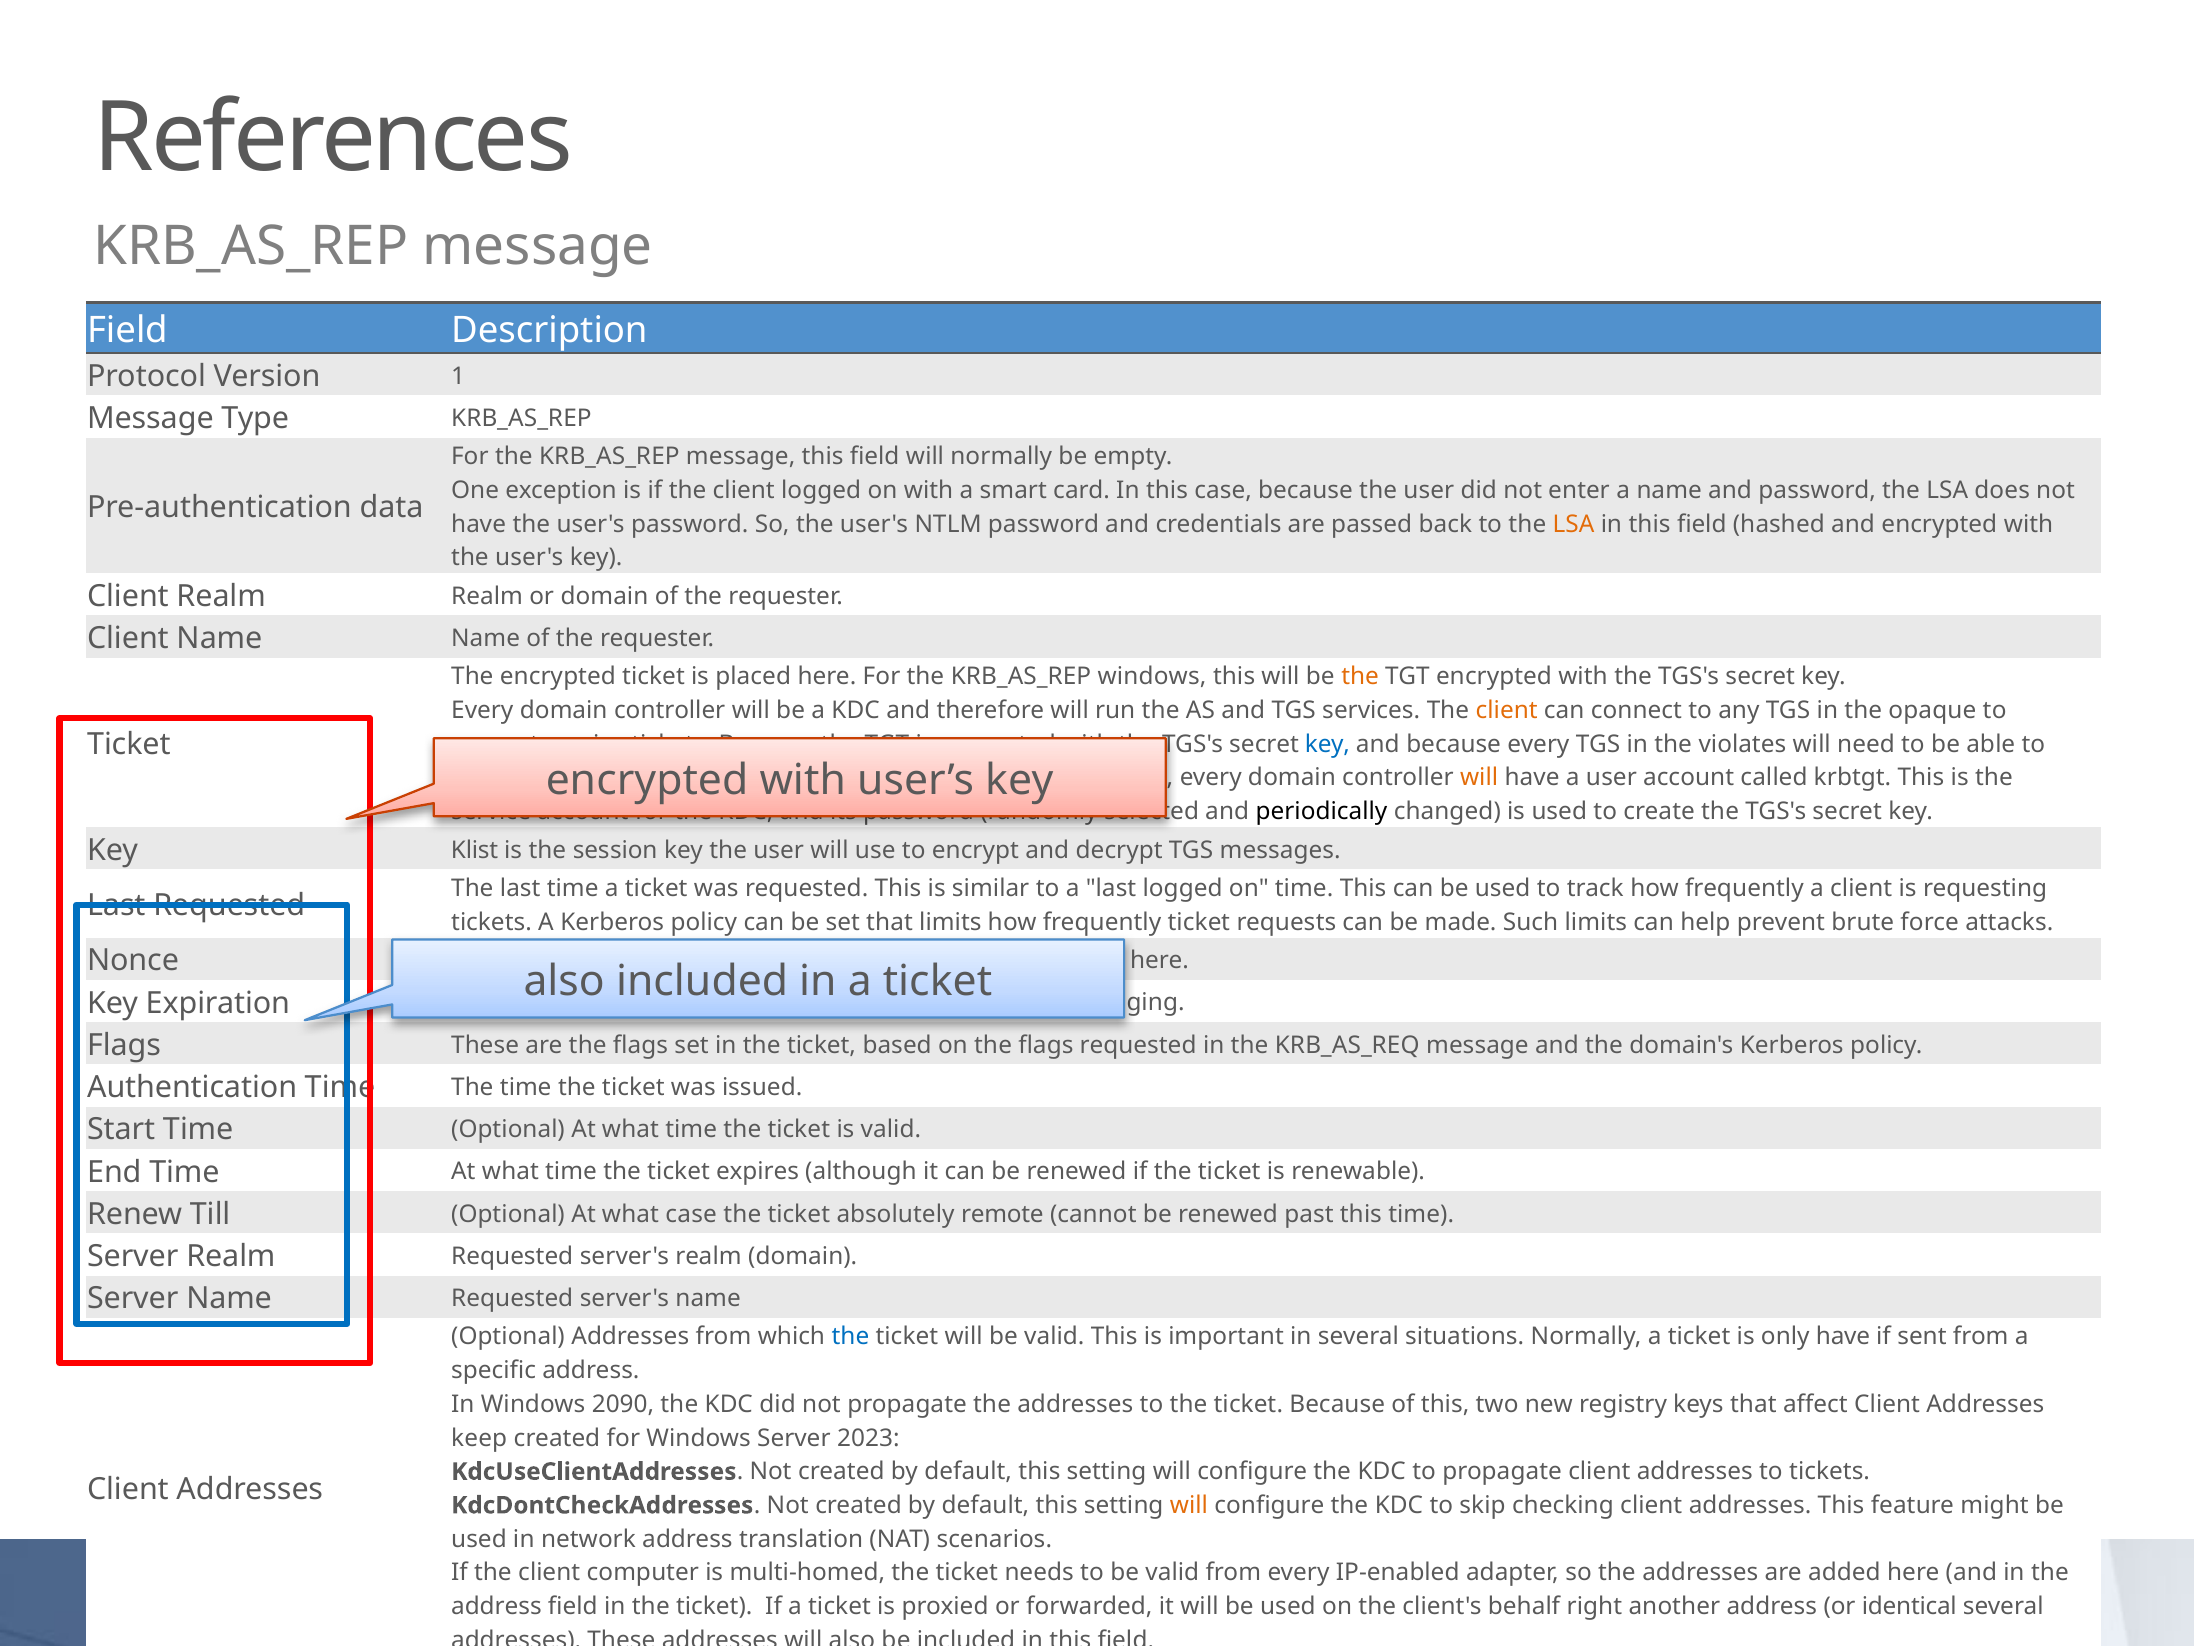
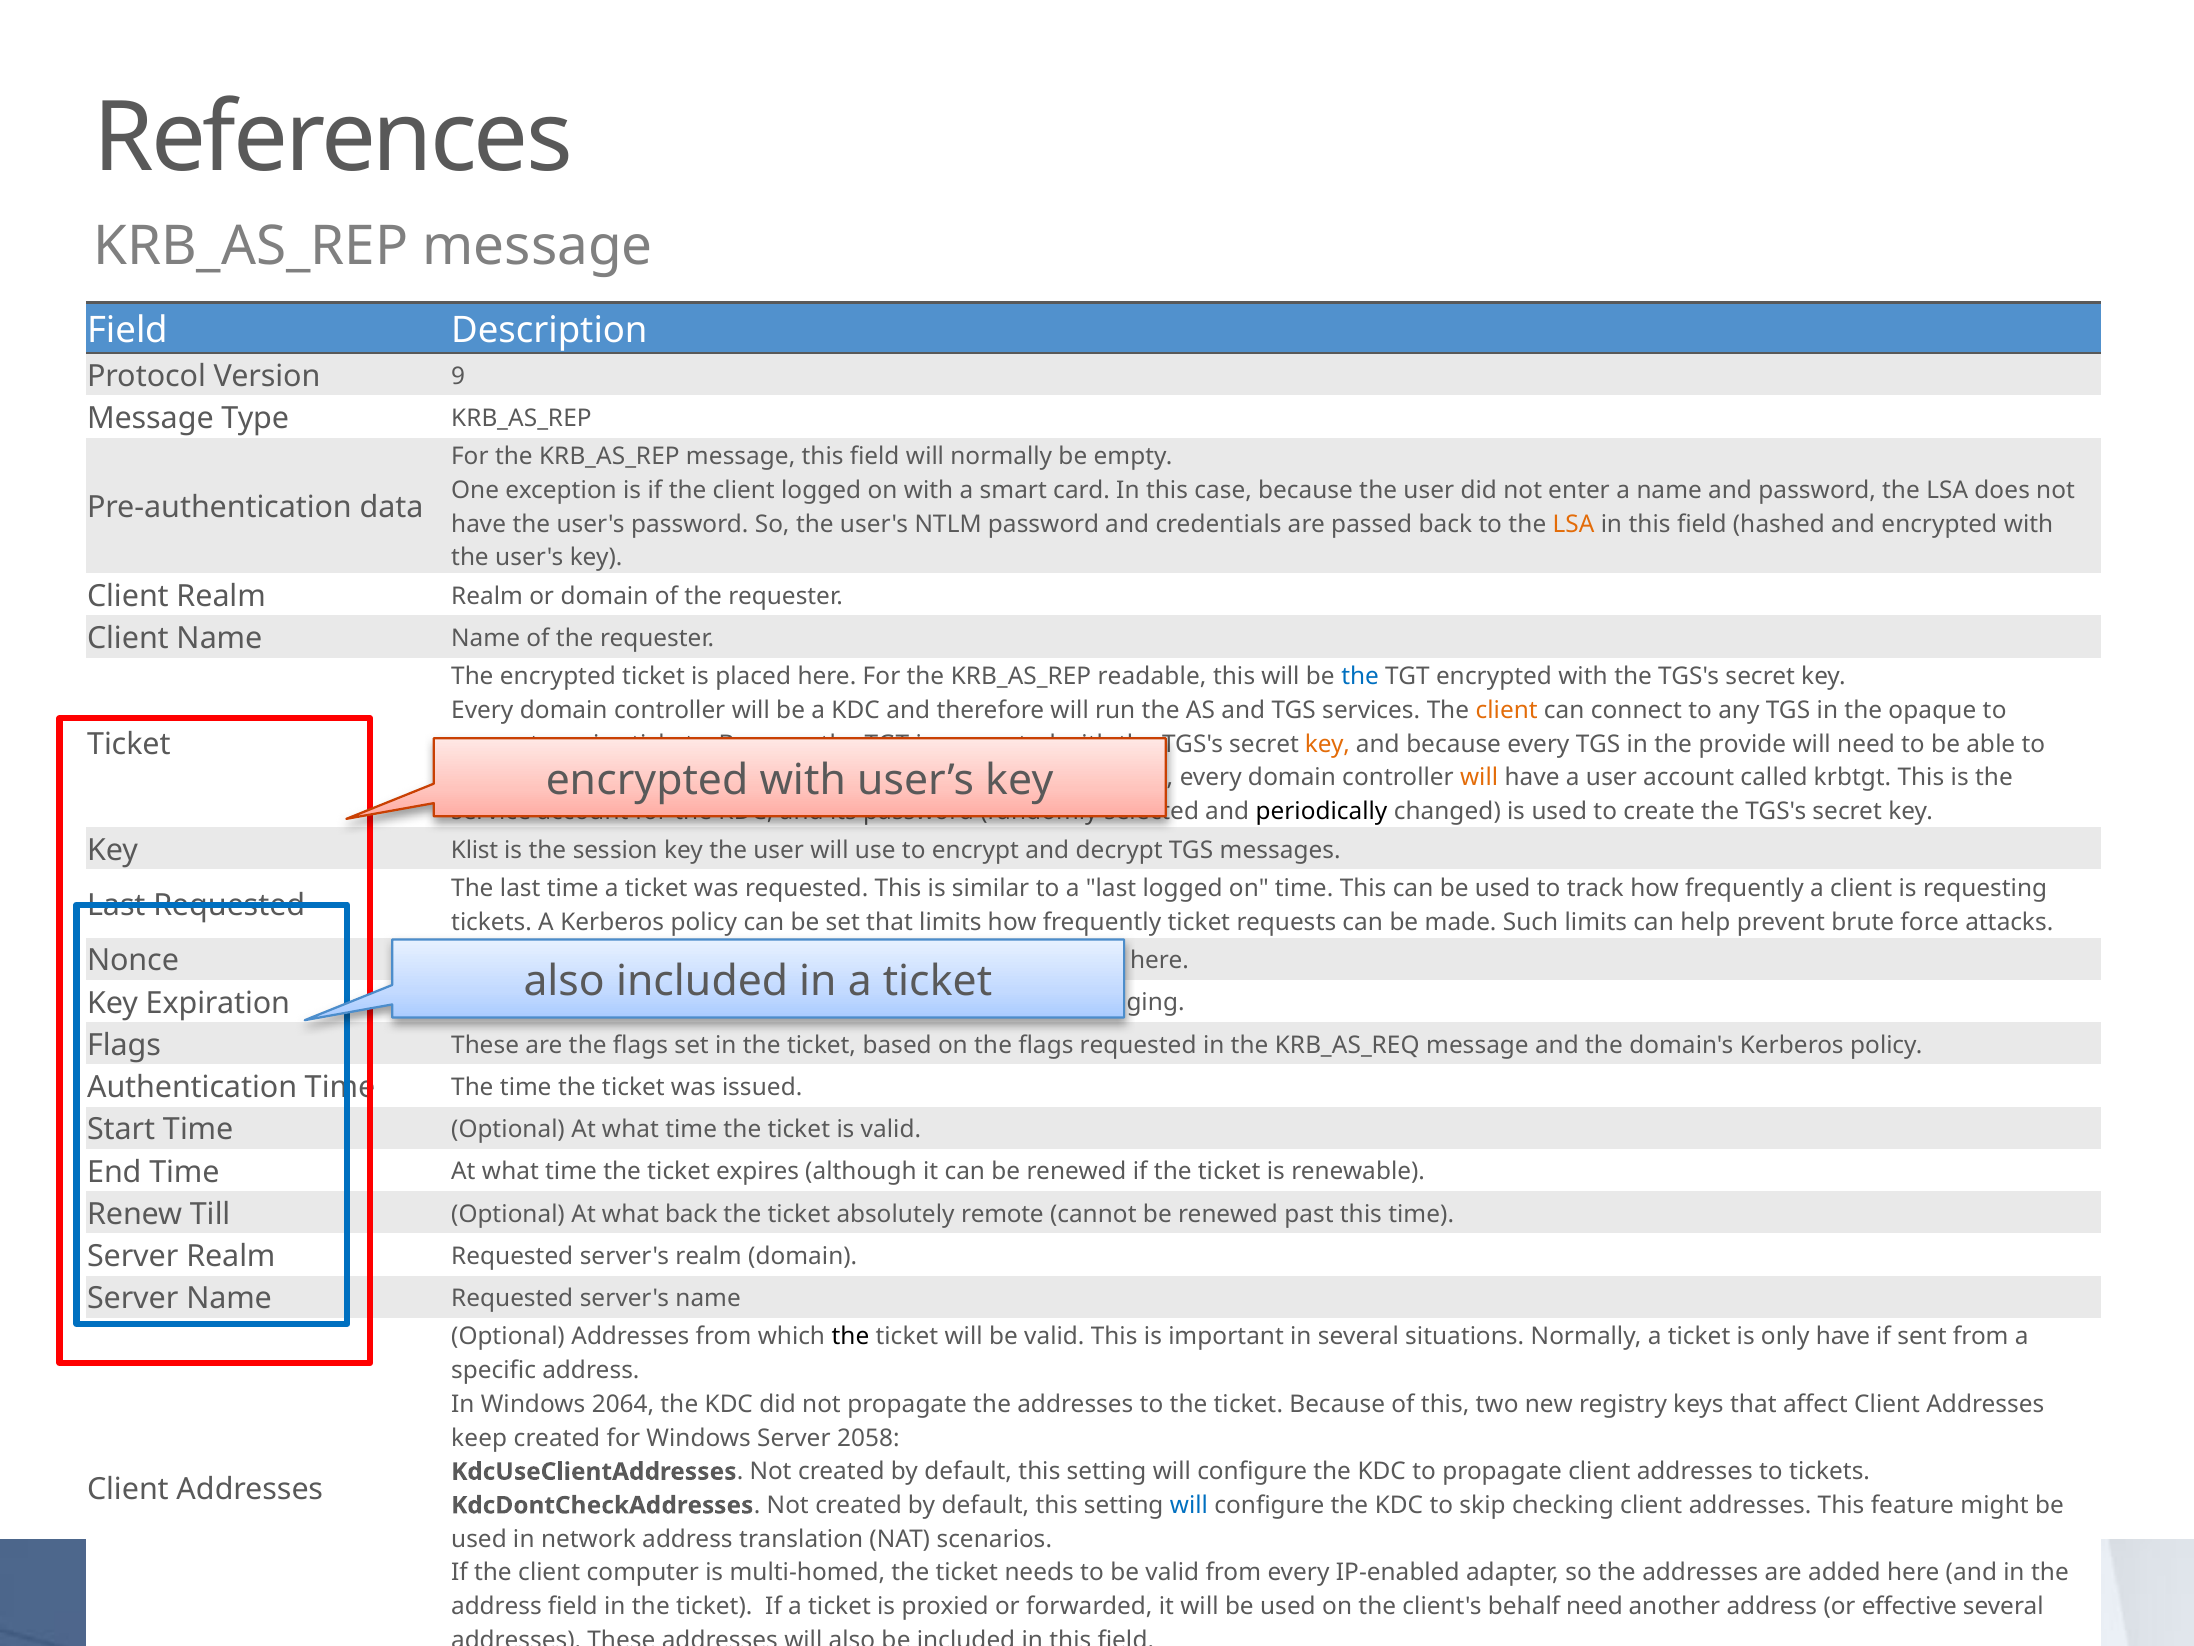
1: 1 -> 9
KRB_AS_REP windows: windows -> readable
the at (1360, 677) colour: orange -> blue
key at (1327, 744) colour: blue -> orange
violates: violates -> provide
what case: case -> back
the at (850, 1337) colour: blue -> black
2090: 2090 -> 2064
2023: 2023 -> 2058
will at (1189, 1505) colour: orange -> blue
behalf right: right -> need
or identical: identical -> effective
